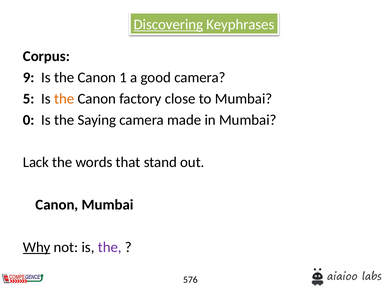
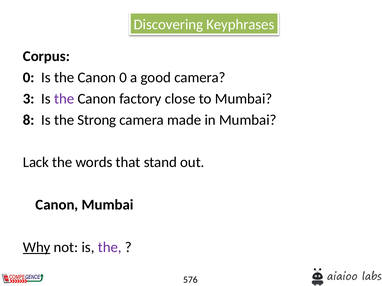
Discovering underline: present -> none
9 at (29, 78): 9 -> 0
Canon 1: 1 -> 0
5: 5 -> 3
the at (64, 99) colour: orange -> purple
0: 0 -> 8
Saying: Saying -> Strong
